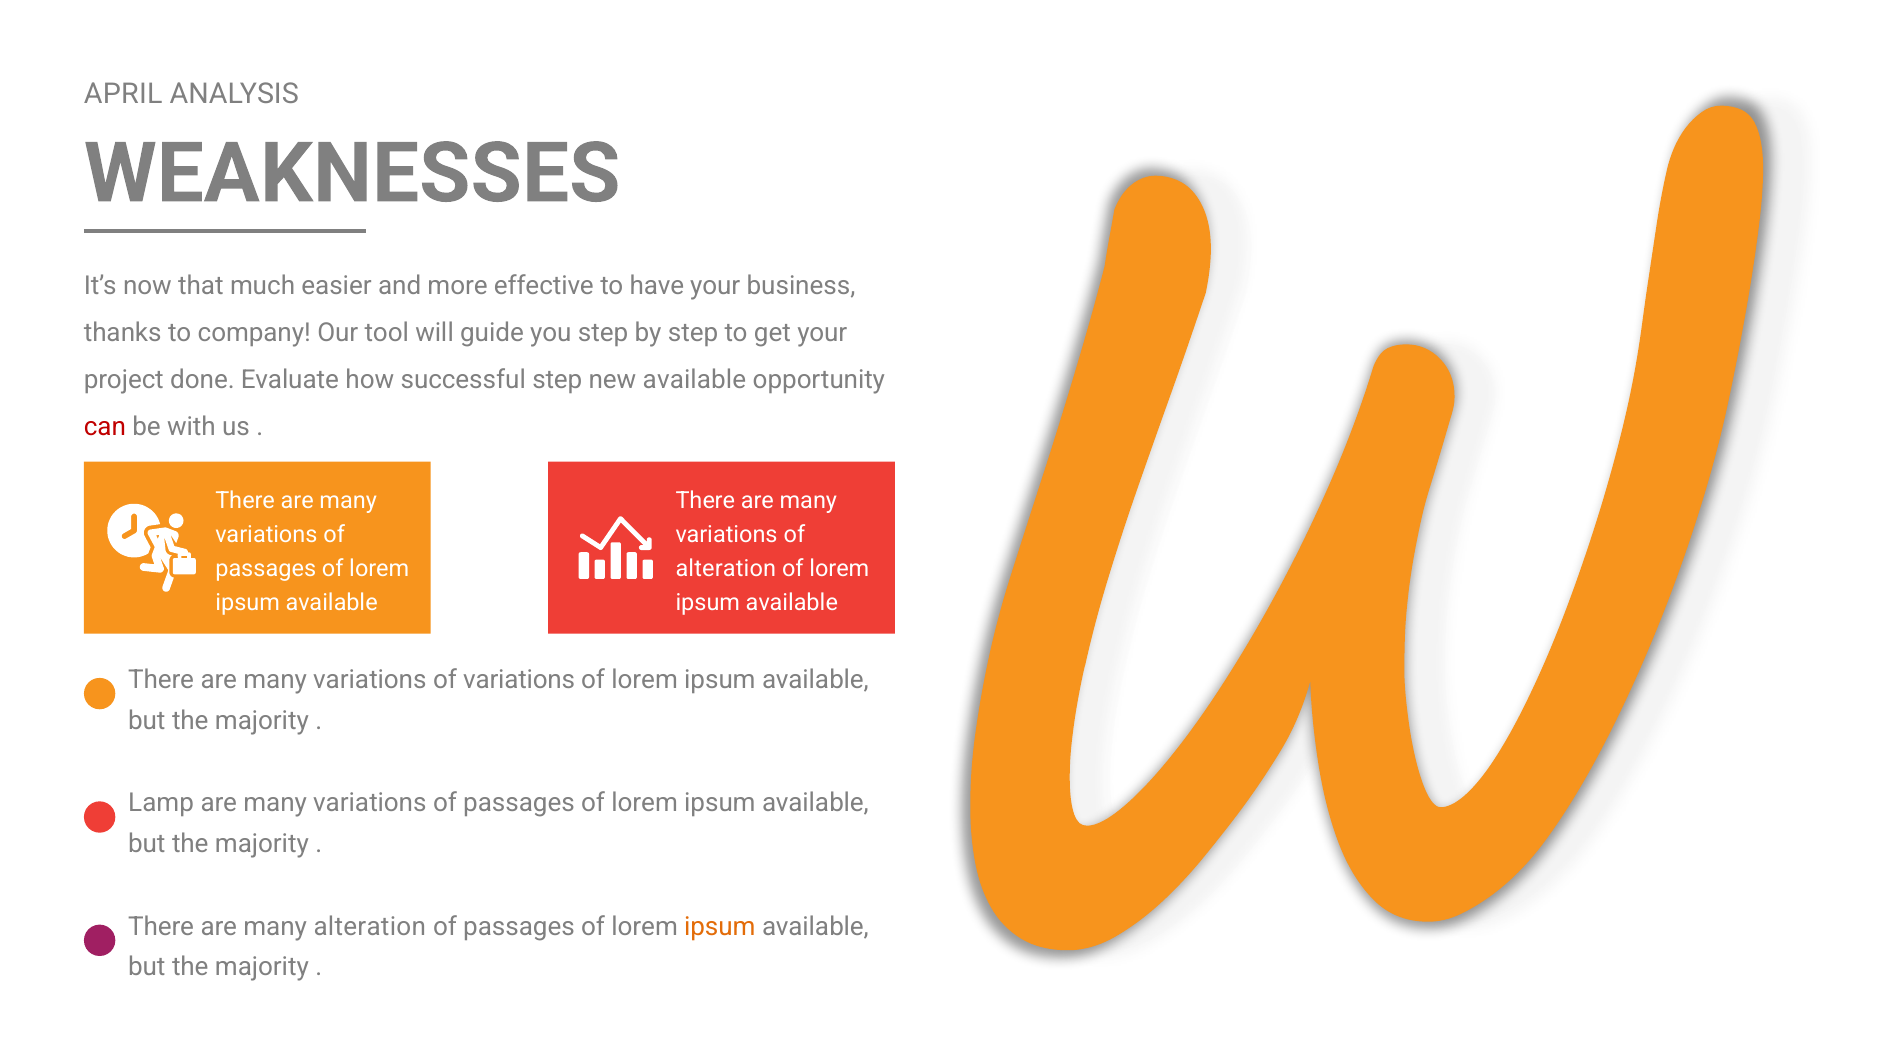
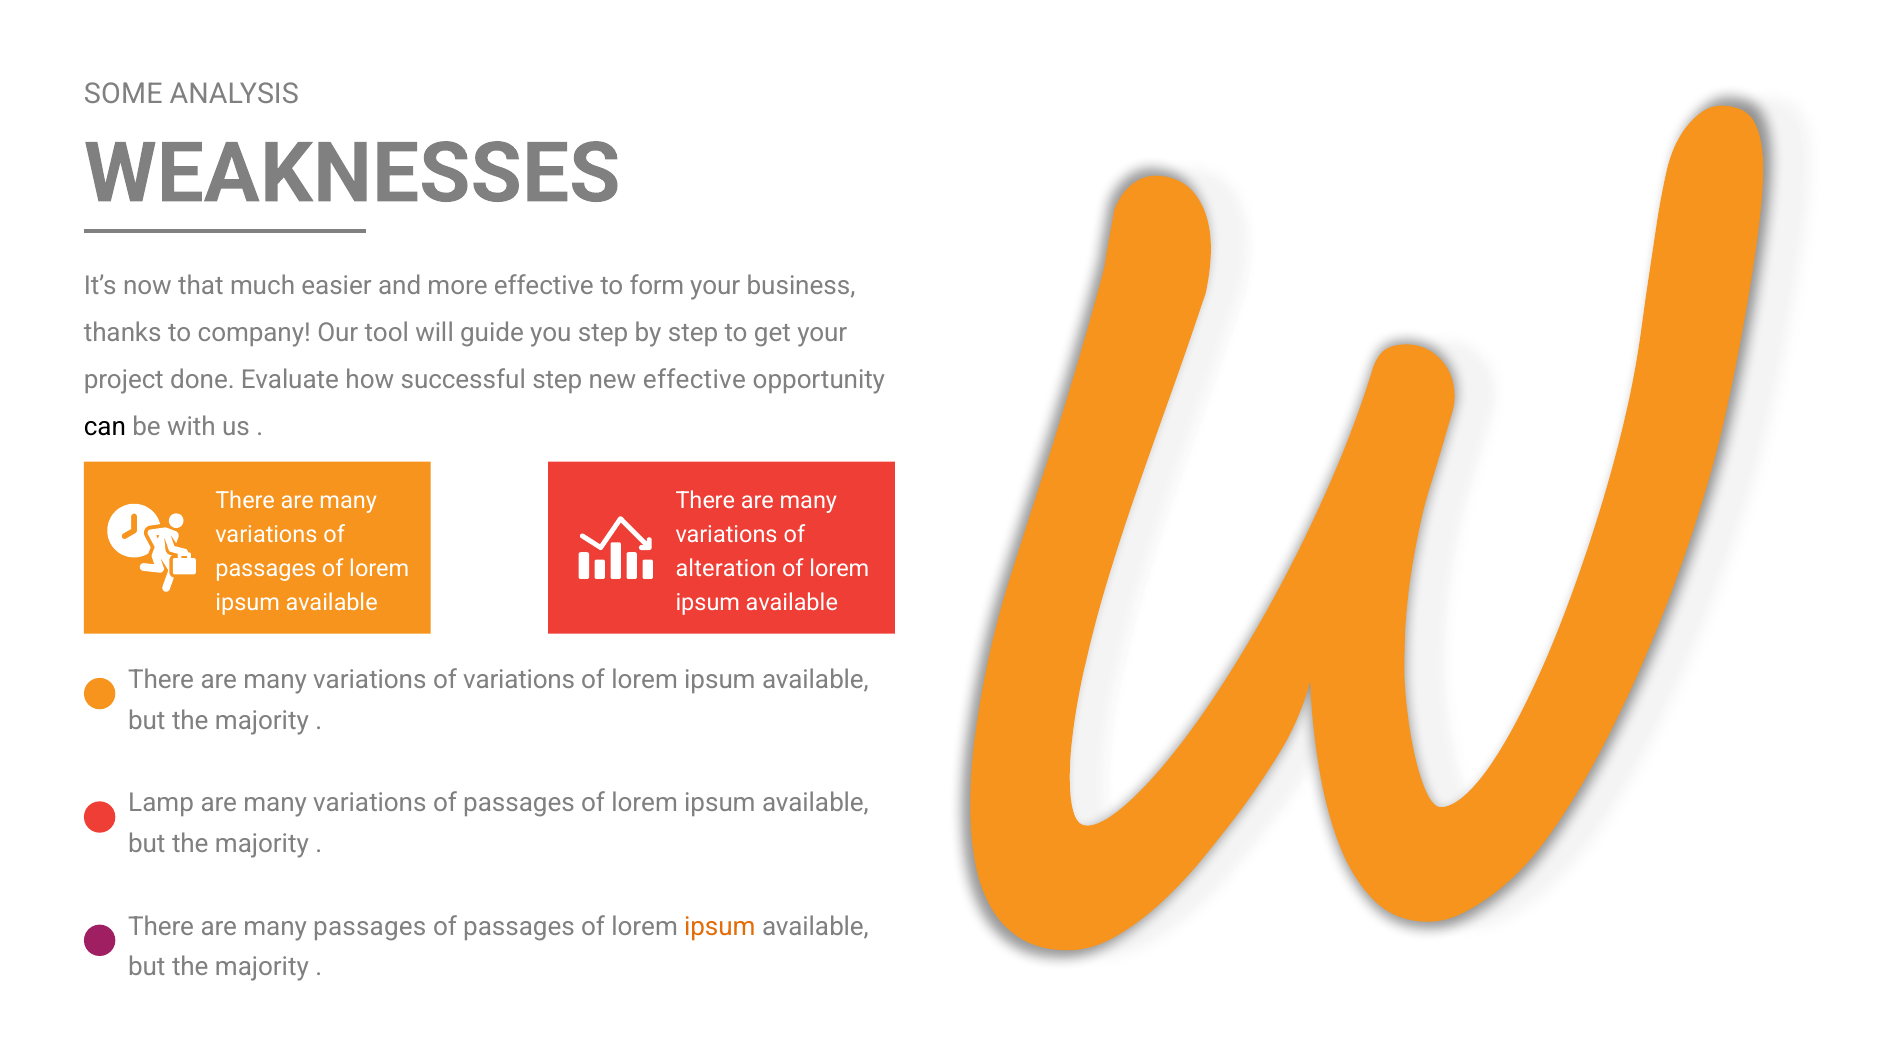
APRIL: APRIL -> SOME
have: have -> form
new available: available -> effective
can colour: red -> black
many alteration: alteration -> passages
